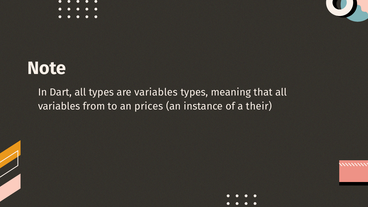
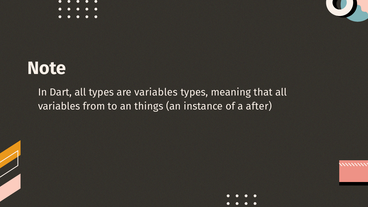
prices: prices -> things
their: their -> after
